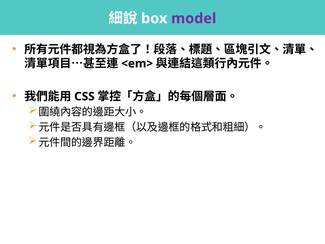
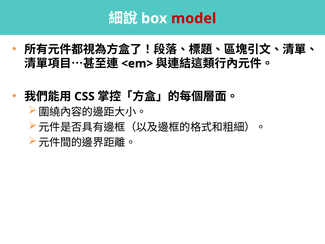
model colour: purple -> red
